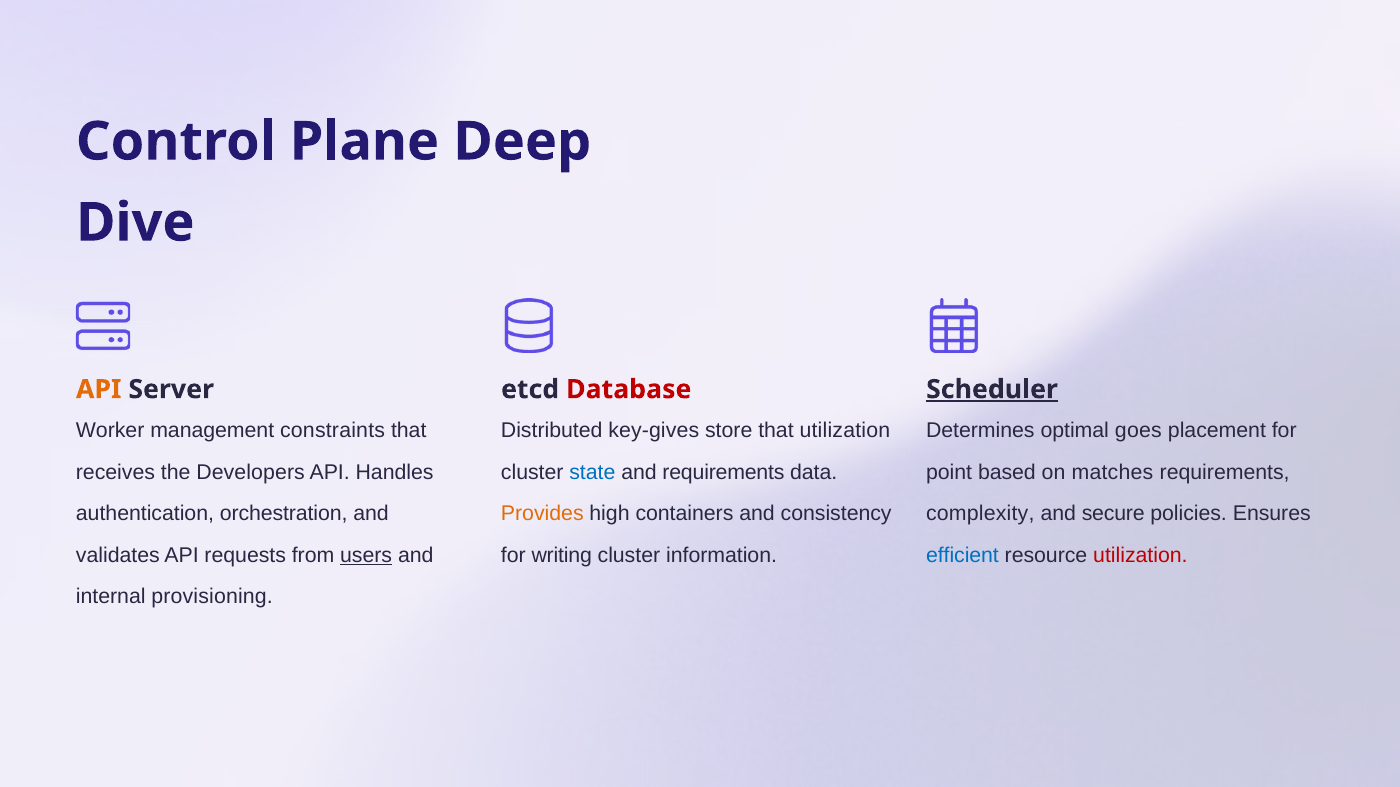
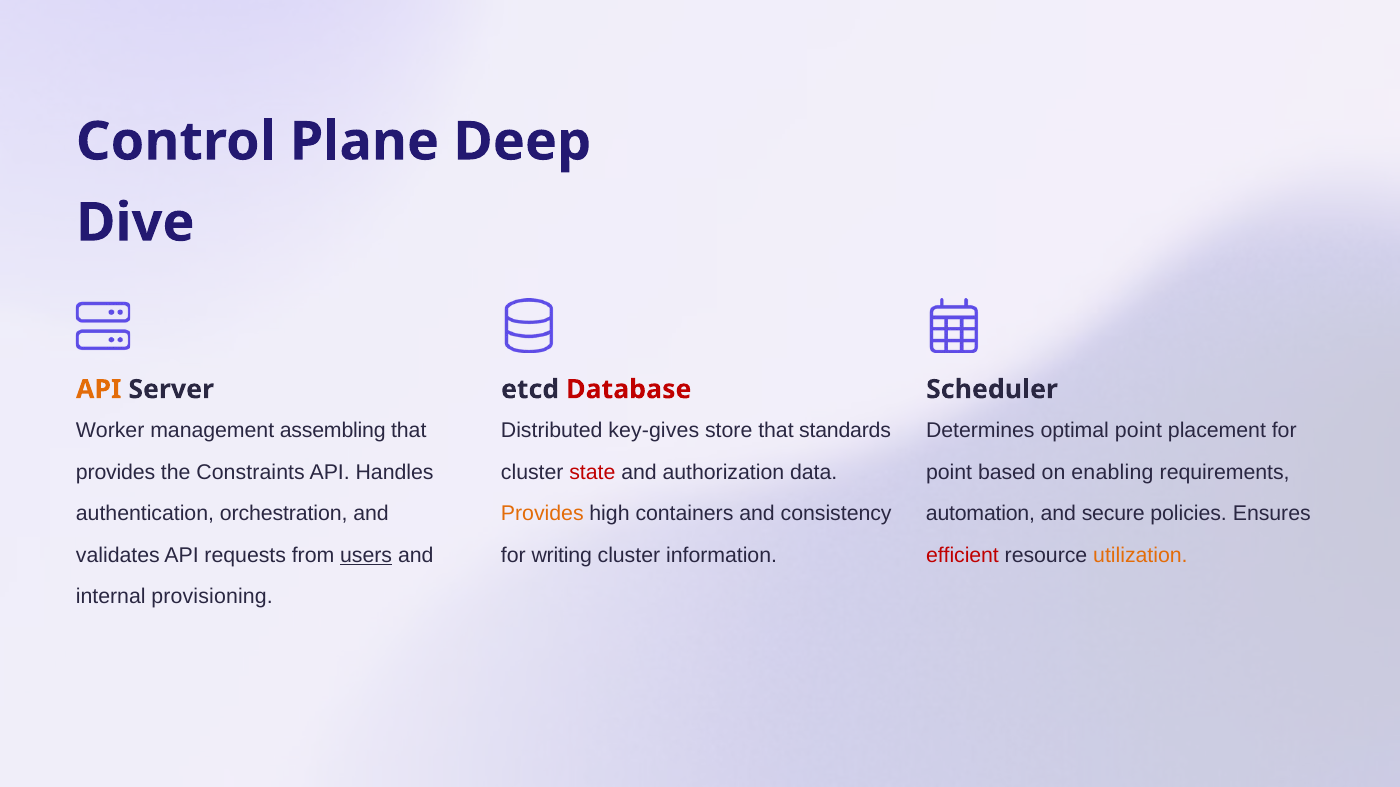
Scheduler underline: present -> none
constraints: constraints -> assembling
that utilization: utilization -> standards
optimal goes: goes -> point
receives at (115, 472): receives -> provides
Developers: Developers -> Constraints
state colour: blue -> red
and requirements: requirements -> authorization
matches: matches -> enabling
complexity: complexity -> automation
efficient colour: blue -> red
utilization at (1140, 556) colour: red -> orange
